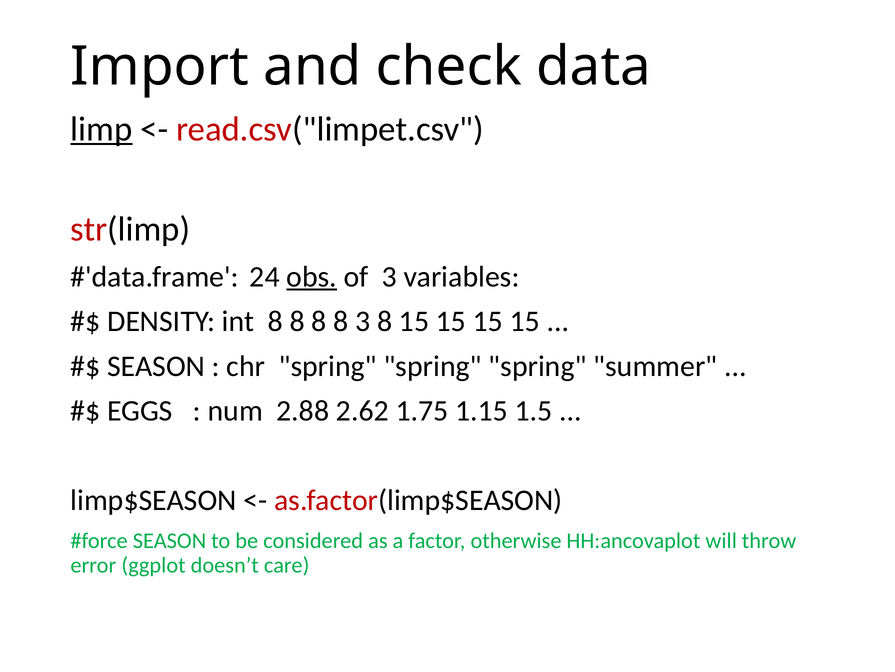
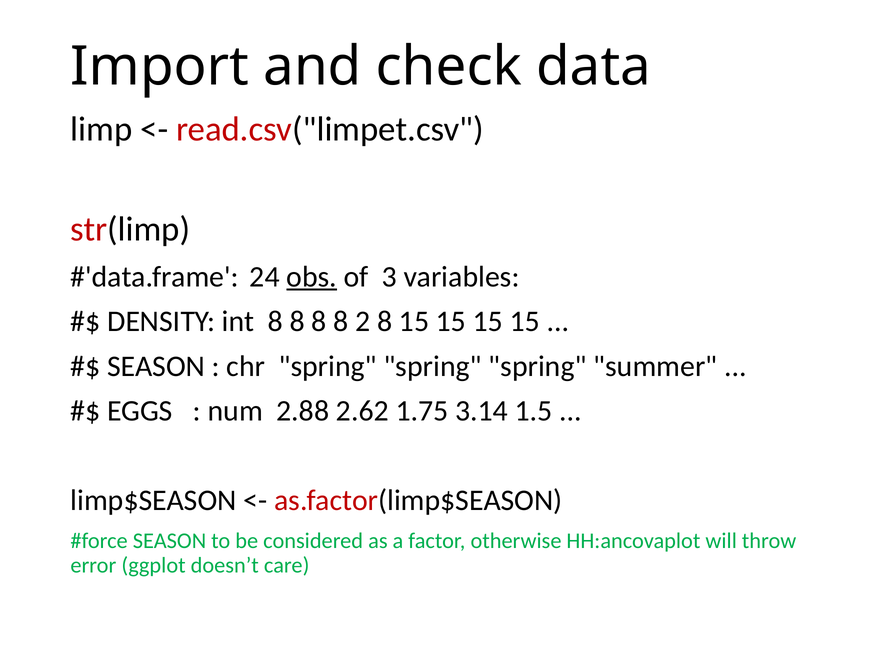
limp underline: present -> none
8 3: 3 -> 2
1.15: 1.15 -> 3.14
